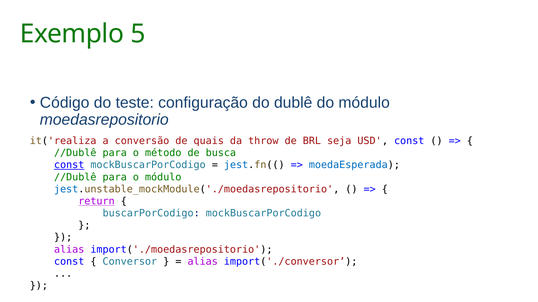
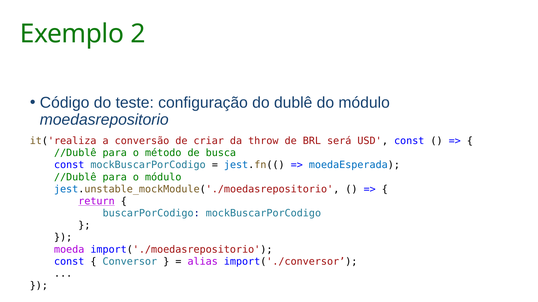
5: 5 -> 2
quais: quais -> criar
seja: seja -> será
const at (69, 165) underline: present -> none
alias at (69, 250): alias -> moeda
